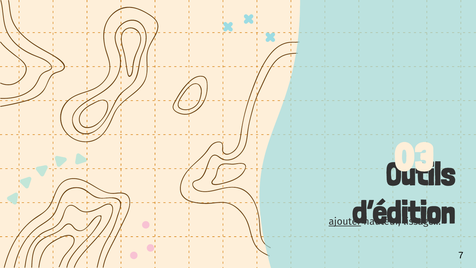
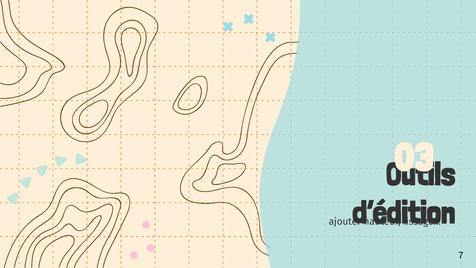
ajouter underline: present -> none
